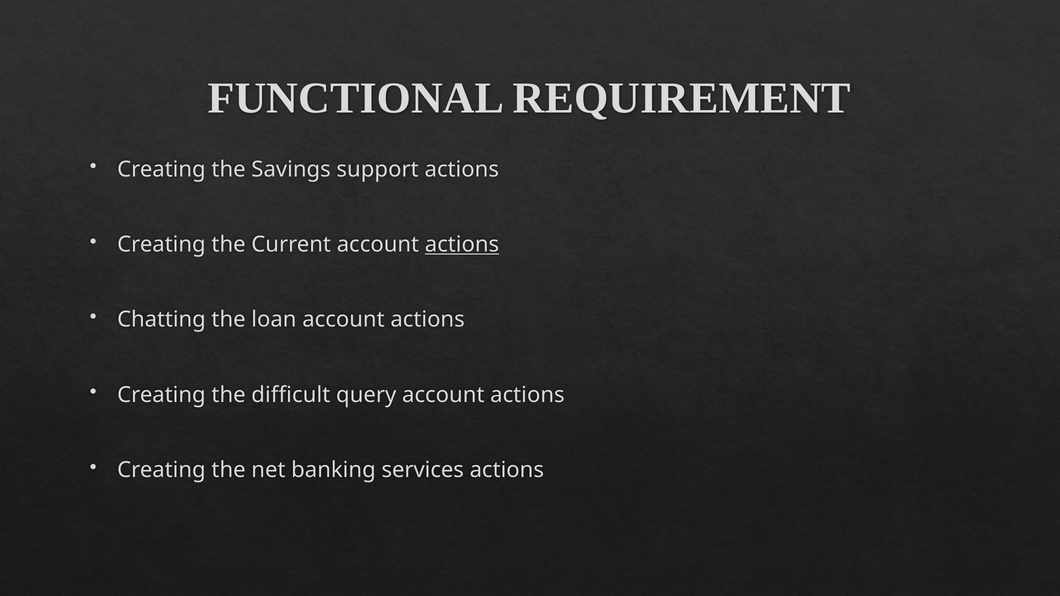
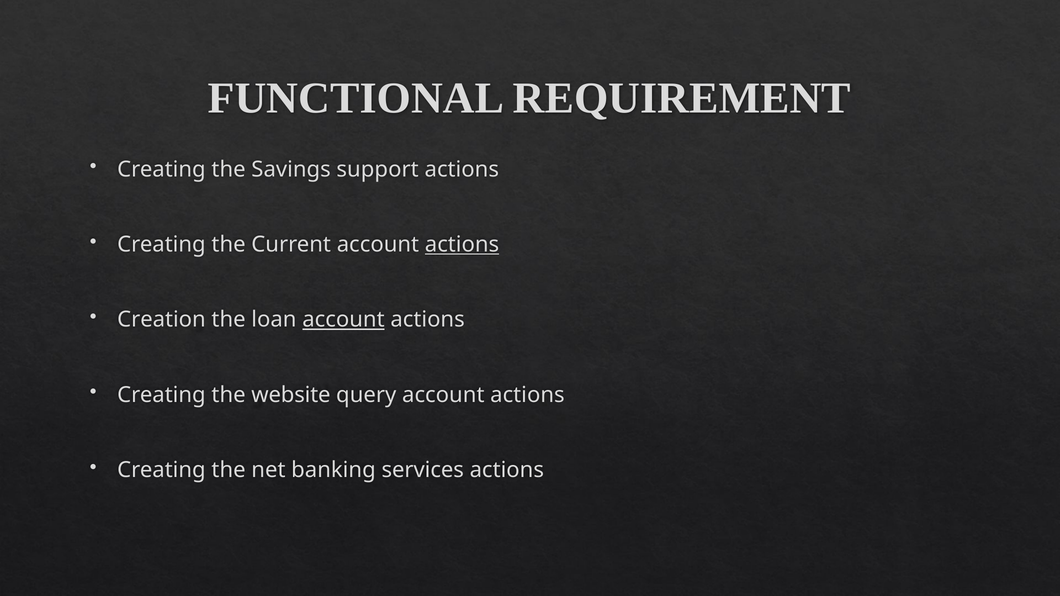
Chatting: Chatting -> Creation
account at (343, 320) underline: none -> present
difficult: difficult -> website
